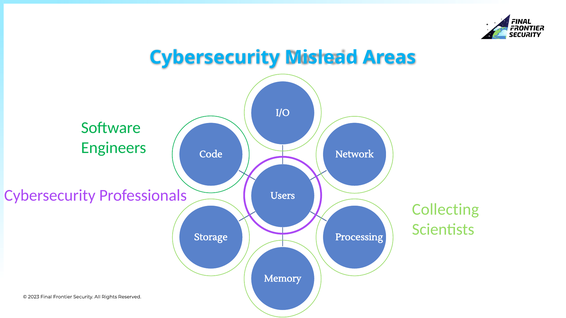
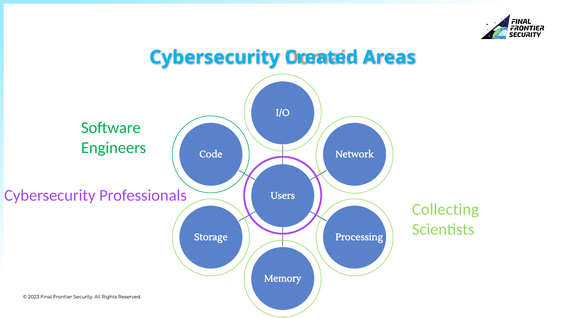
Mislead: Mislead -> Created
